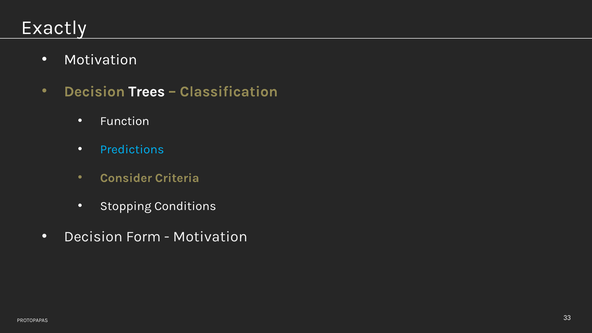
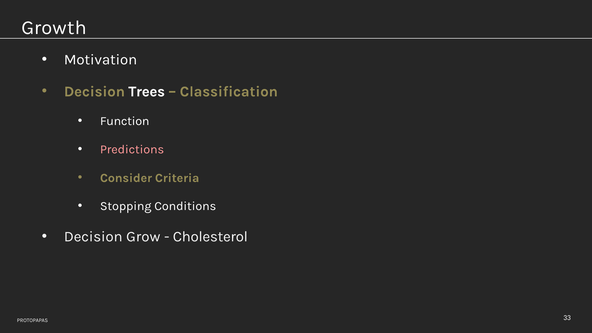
Exactly: Exactly -> Growth
Predictions colour: light blue -> pink
Form: Form -> Grow
Motivation at (210, 237): Motivation -> Cholesterol
